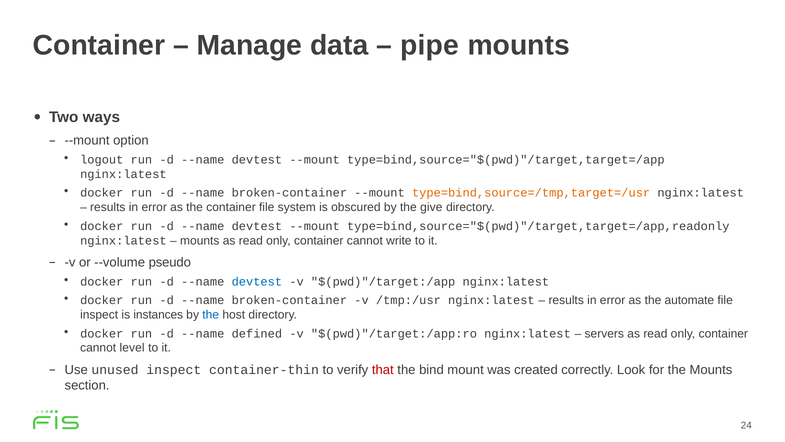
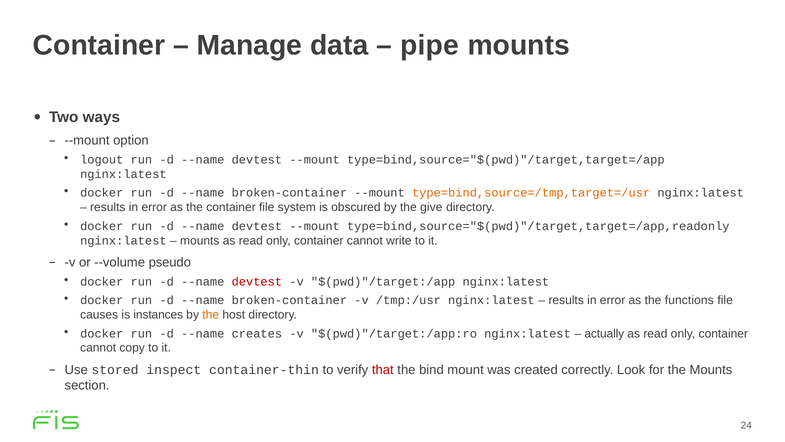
devtest at (257, 281) colour: blue -> red
automate: automate -> functions
inspect at (99, 314): inspect -> causes
the at (211, 314) colour: blue -> orange
defined: defined -> creates
servers: servers -> actually
level: level -> copy
unused: unused -> stored
